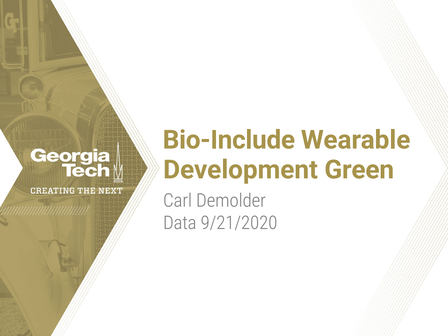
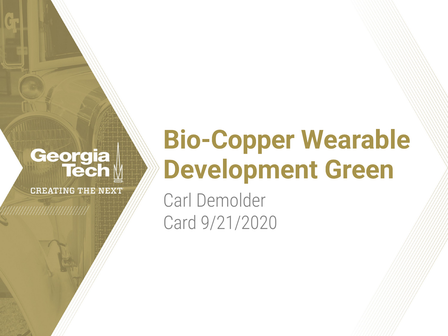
Bio-Include: Bio-Include -> Bio-Copper
Data: Data -> Card
